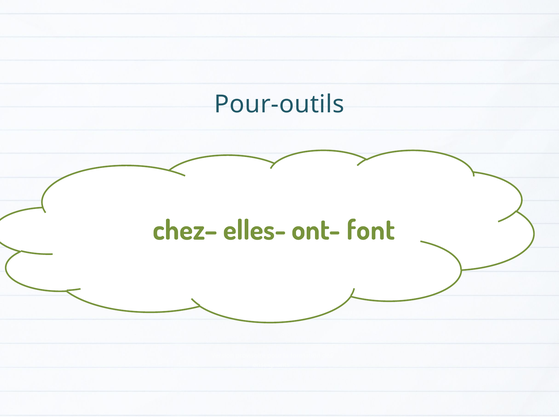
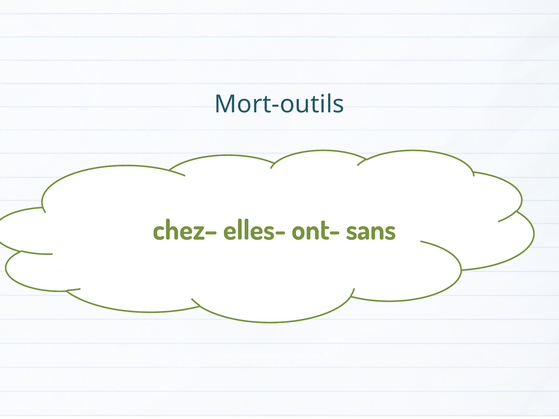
Pour-outils: Pour-outils -> Mort-outils
font: font -> sans
